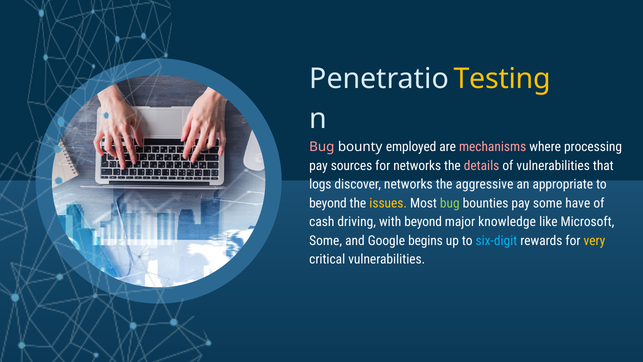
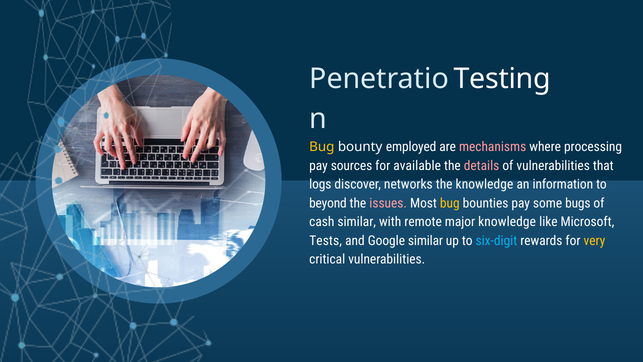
Testing colour: yellow -> white
Bug at (322, 147) colour: pink -> yellow
for networks: networks -> available
the aggressive: aggressive -> knowledge
appropriate: appropriate -> information
issues colour: yellow -> pink
bug at (450, 203) colour: light green -> yellow
have: have -> bugs
cash driving: driving -> similar
with beyond: beyond -> remote
Some at (326, 241): Some -> Tests
Google begins: begins -> similar
